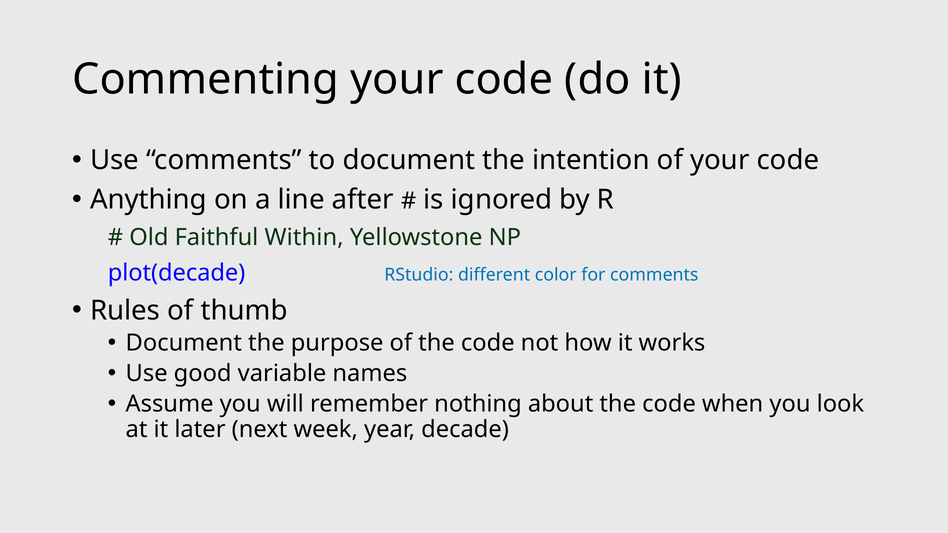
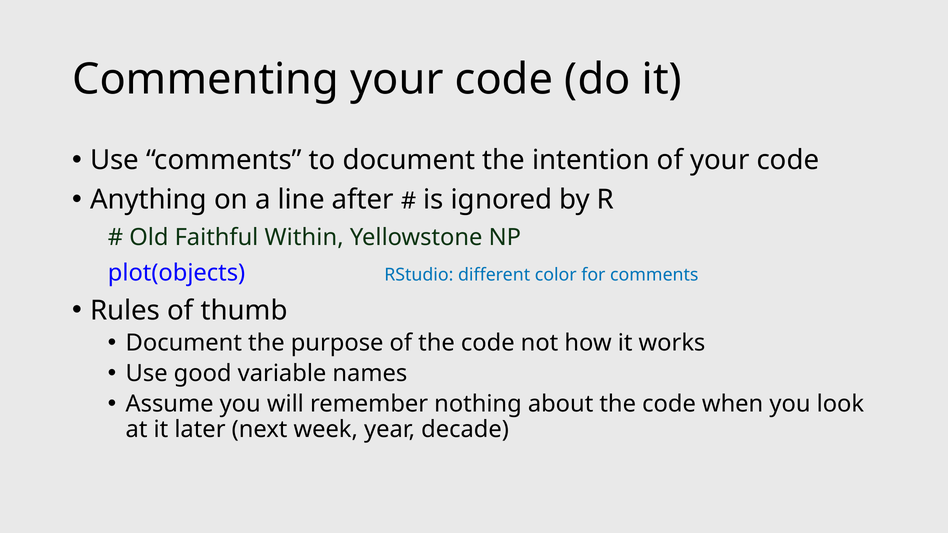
plot(decade: plot(decade -> plot(objects
